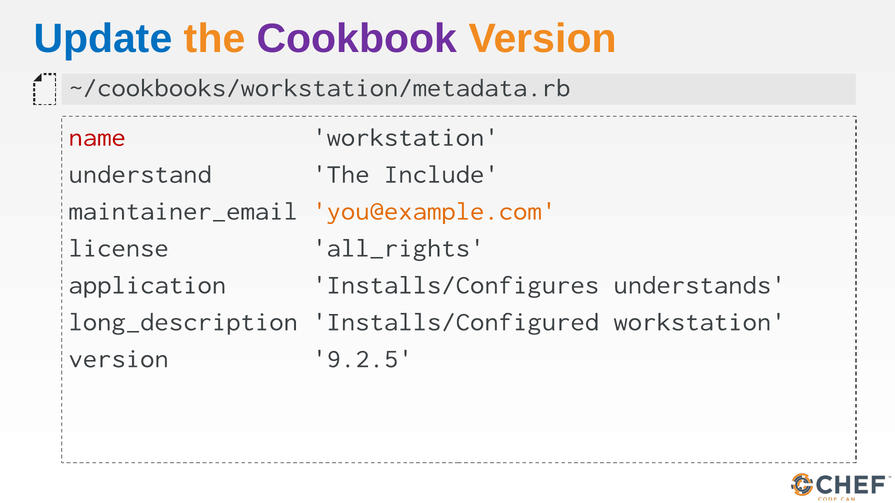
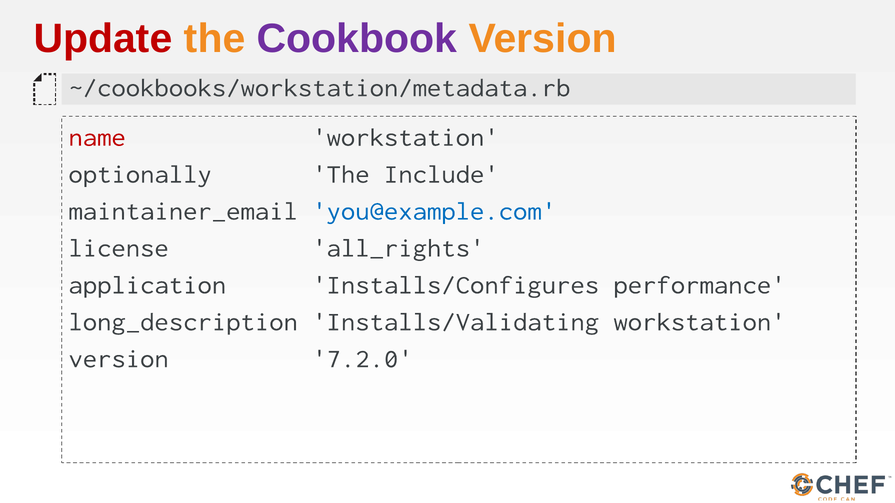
Update colour: blue -> red
understand: understand -> optionally
you@example.com colour: orange -> blue
understands: understands -> performance
Installs/Configured: Installs/Configured -> Installs/Validating
9.2.5: 9.2.5 -> 7.2.0
